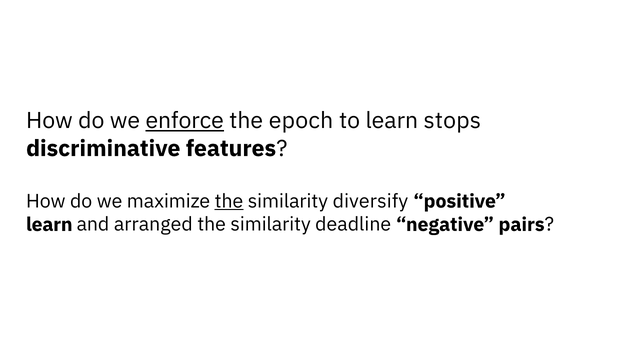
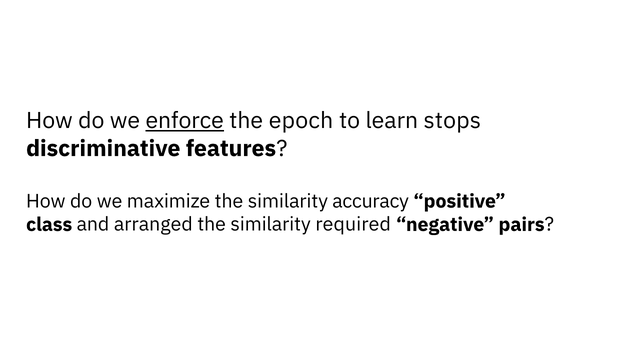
the at (229, 201) underline: present -> none
diversify: diversify -> accuracy
learn at (49, 225): learn -> class
deadline: deadline -> required
